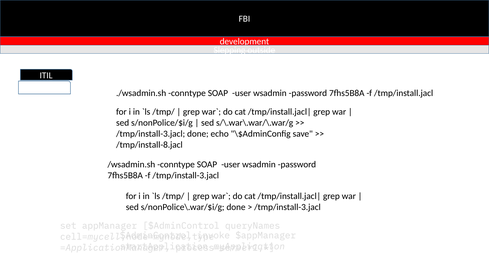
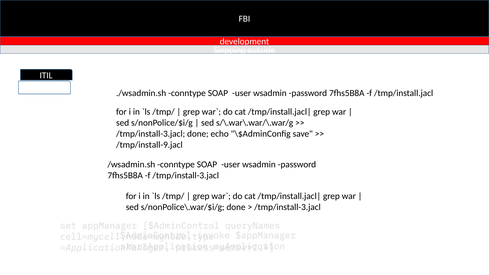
/tmp/install-8.jacl: /tmp/install-8.jacl -> /tmp/install-9.jacl
